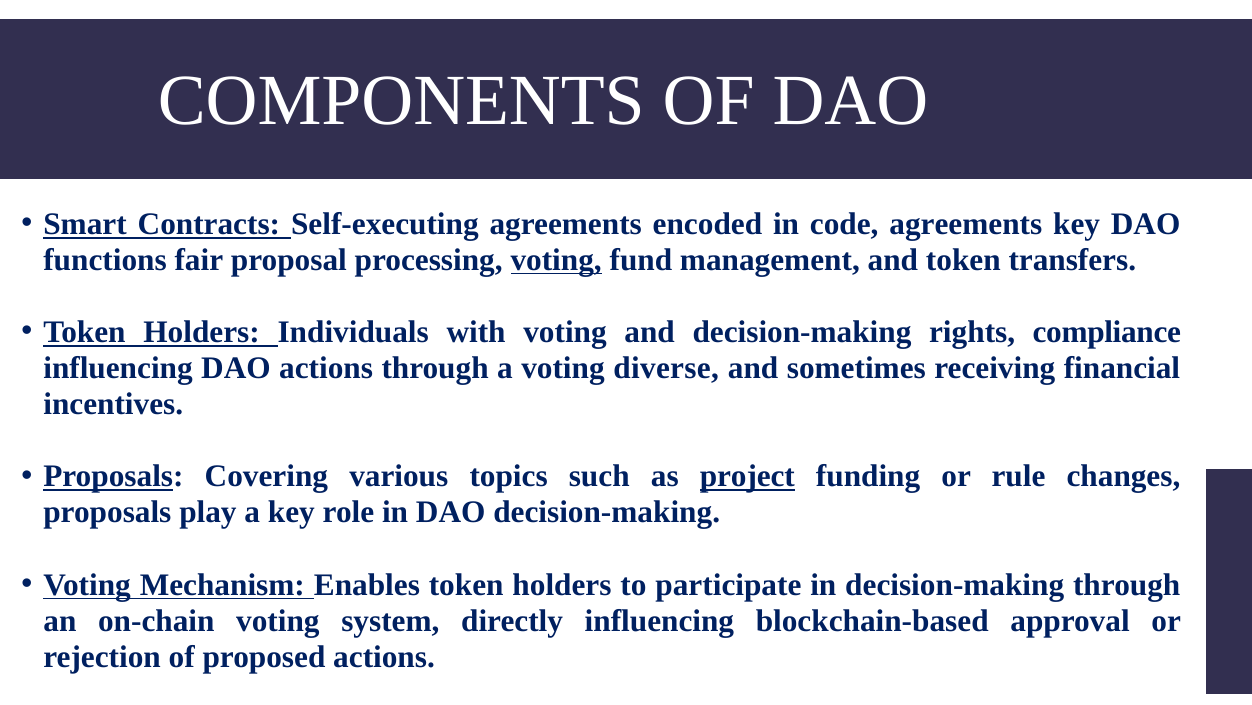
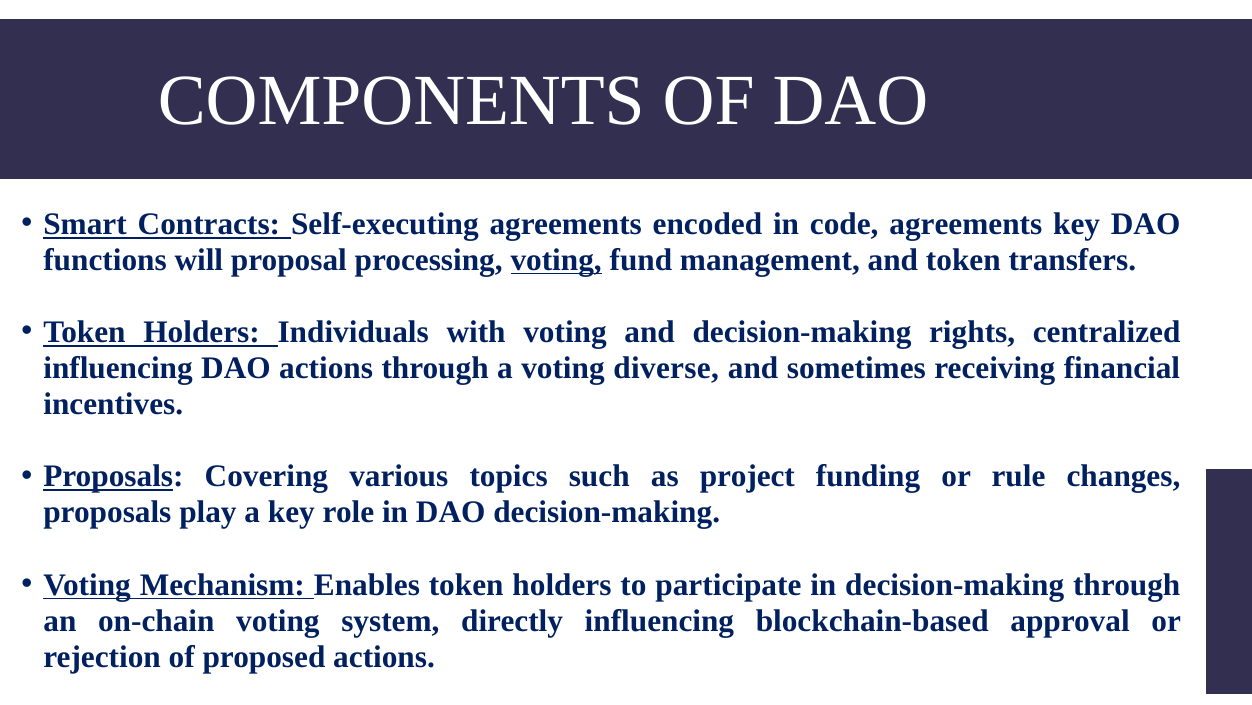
fair: fair -> will
compliance: compliance -> centralized
project underline: present -> none
